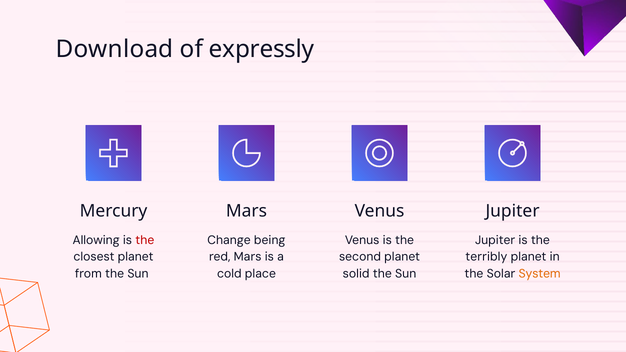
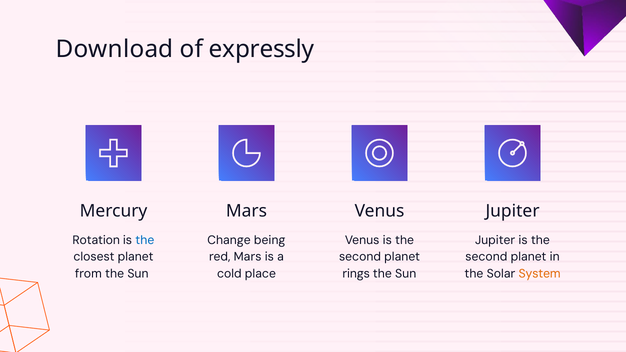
Allowing: Allowing -> Rotation
the at (145, 240) colour: red -> blue
terribly at (486, 257): terribly -> second
solid: solid -> rings
